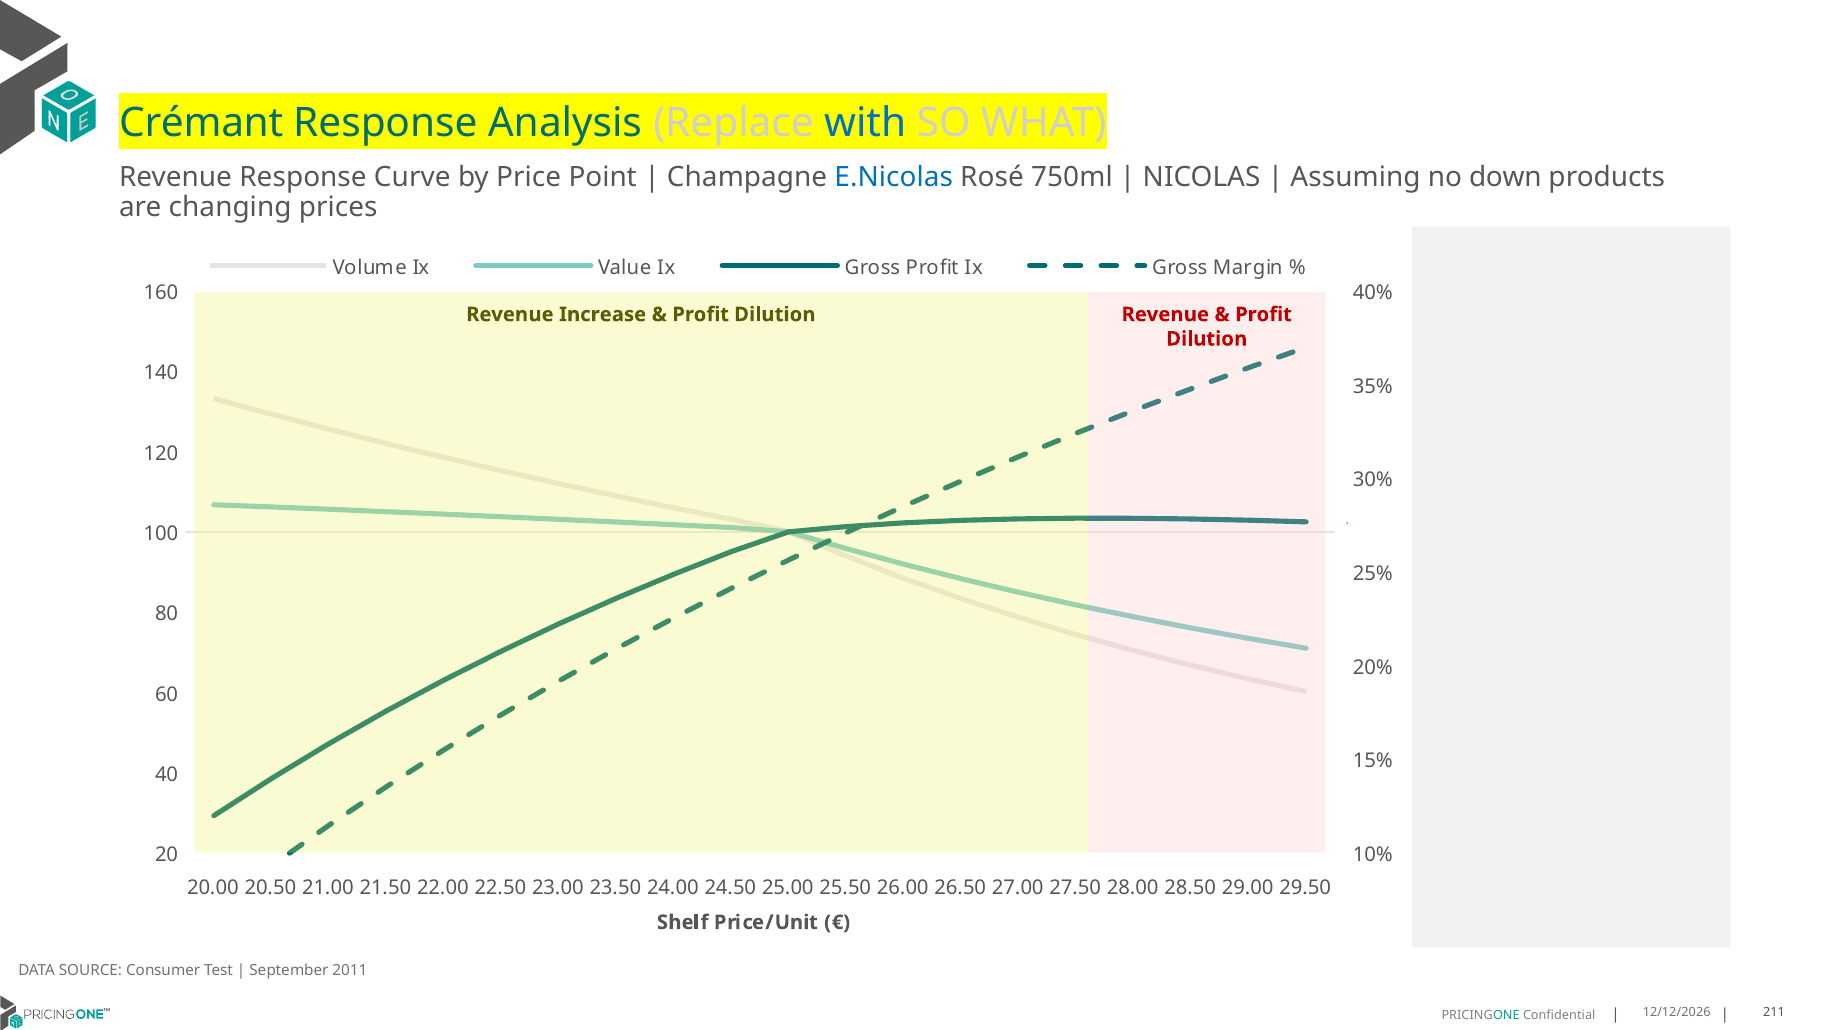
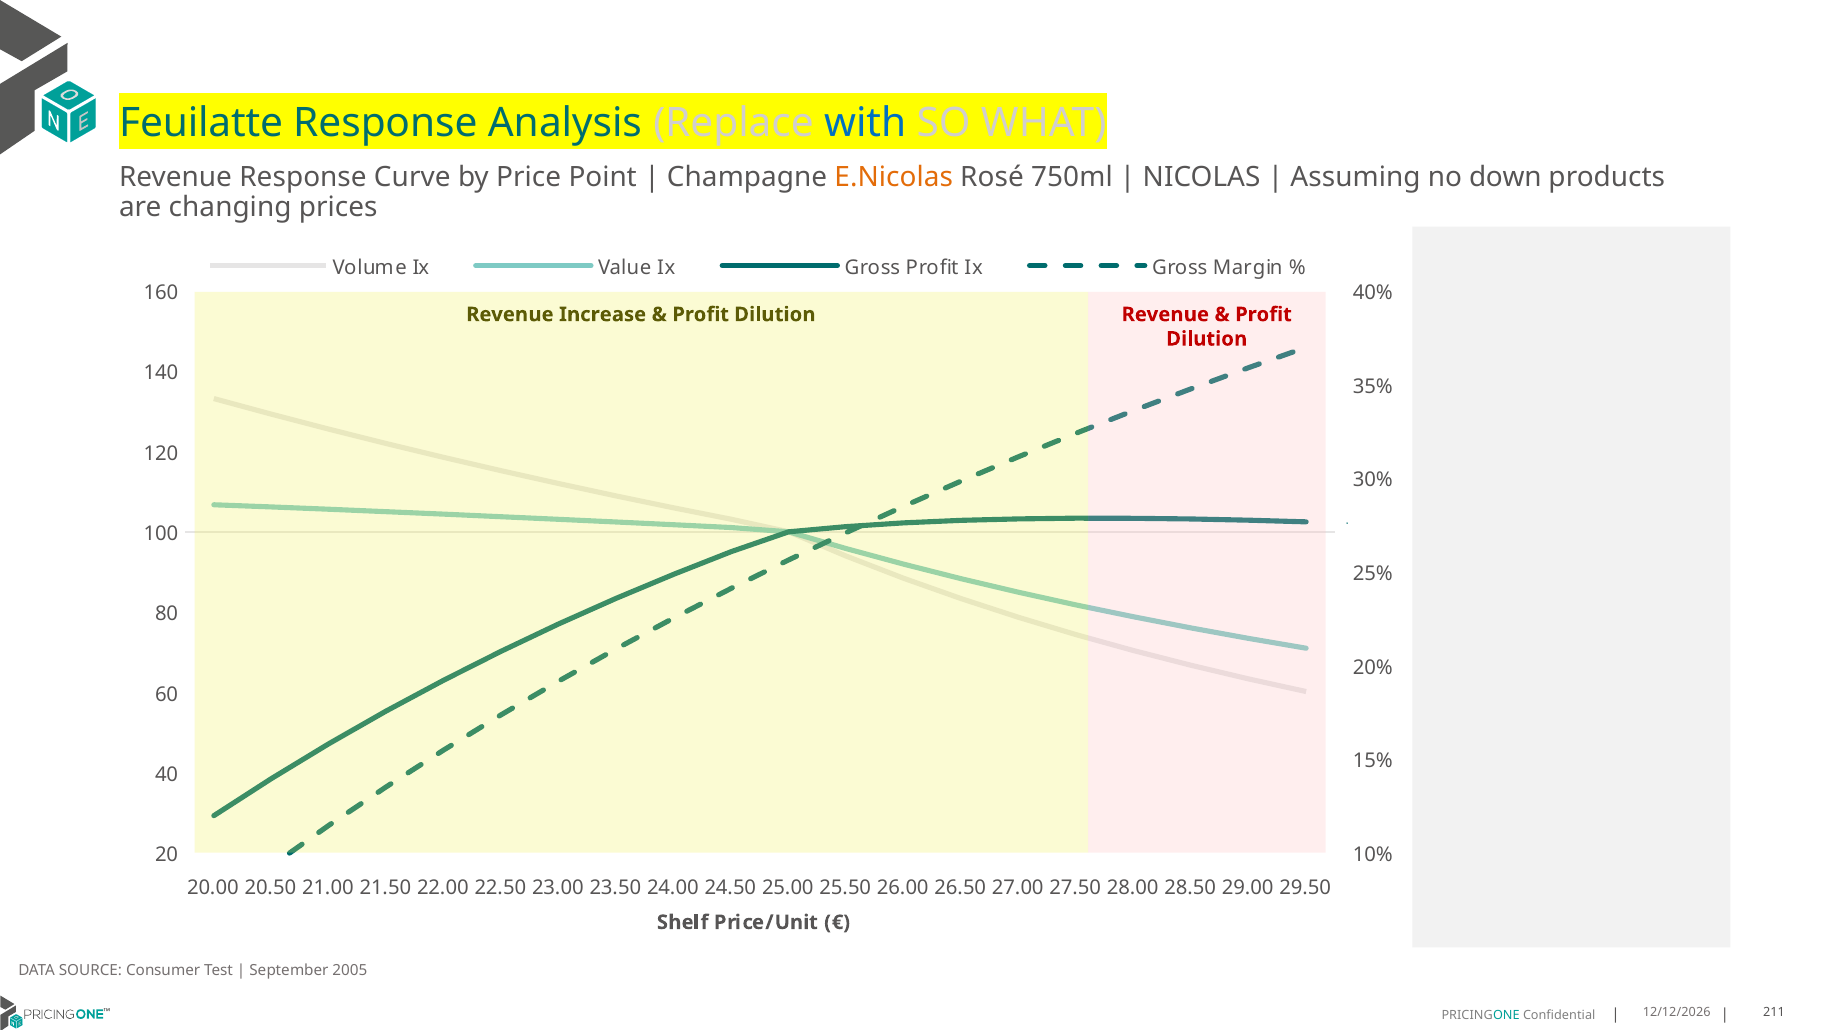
Crémant: Crémant -> Feuilatte
E.Nicolas colour: blue -> orange
2011: 2011 -> 2005
